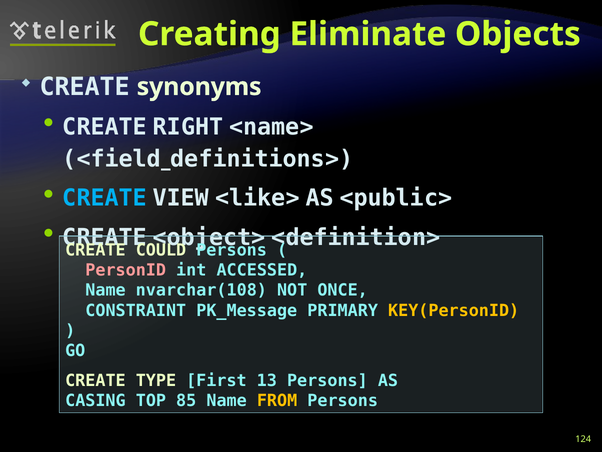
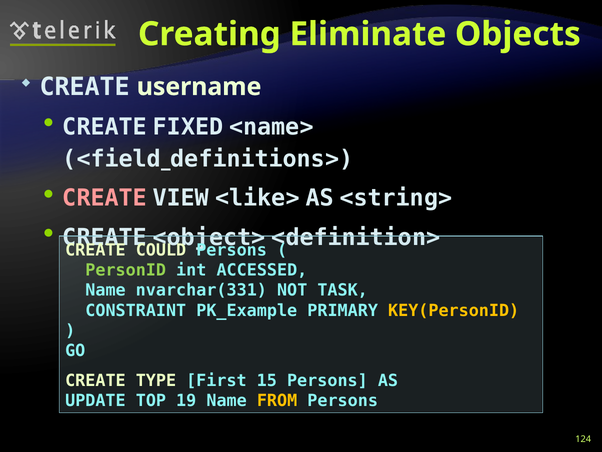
synonyms: synonyms -> username
RIGHT: RIGHT -> FIXED
CREATE at (105, 198) colour: light blue -> pink
<public>: <public> -> <string>
PersonID colour: pink -> light green
nvarchar(108: nvarchar(108 -> nvarchar(331
ONCE: ONCE -> TASK
PK_Message: PK_Message -> PK_Example
13: 13 -> 15
CASING: CASING -> UPDATE
85: 85 -> 19
